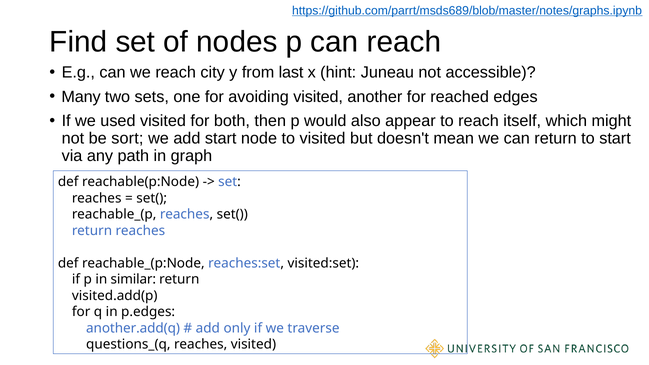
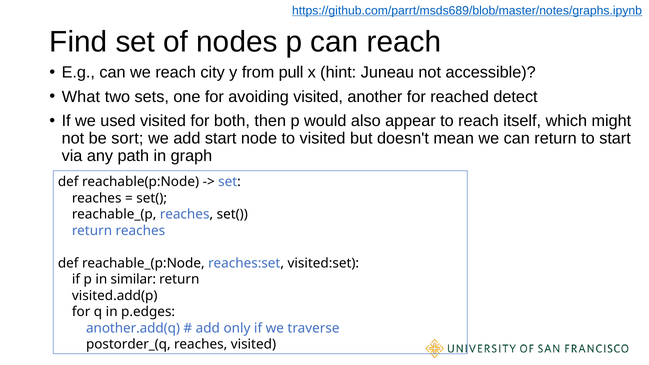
last: last -> pull
Many: Many -> What
edges: edges -> detect
questions_(q: questions_(q -> postorder_(q
